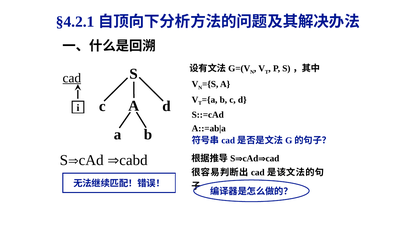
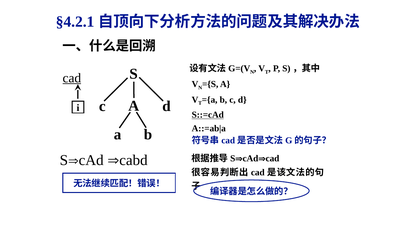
S::=cAd underline: none -> present
